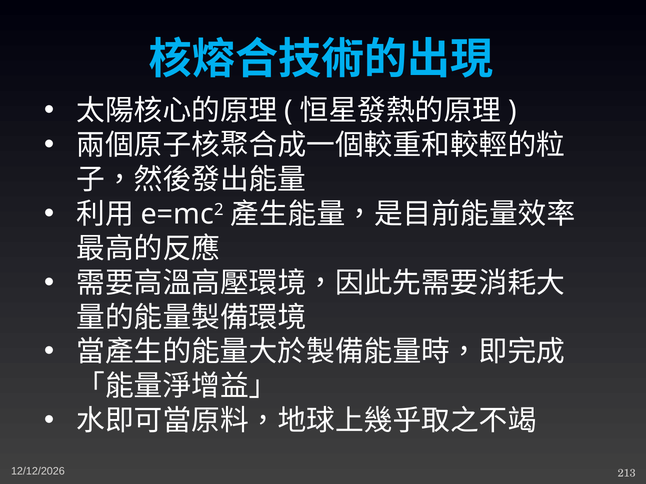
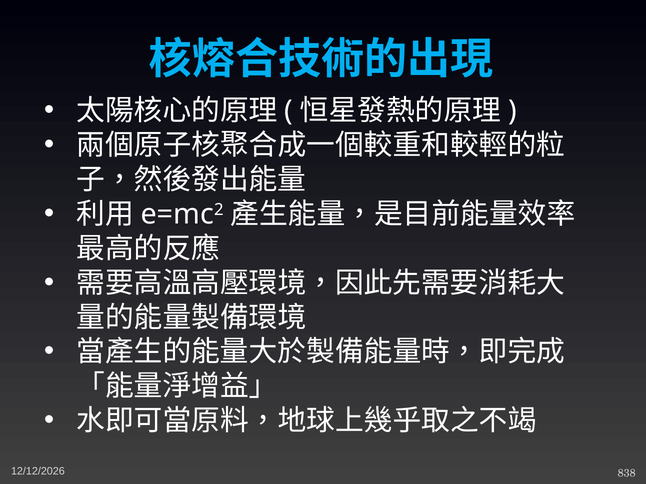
213: 213 -> 838
